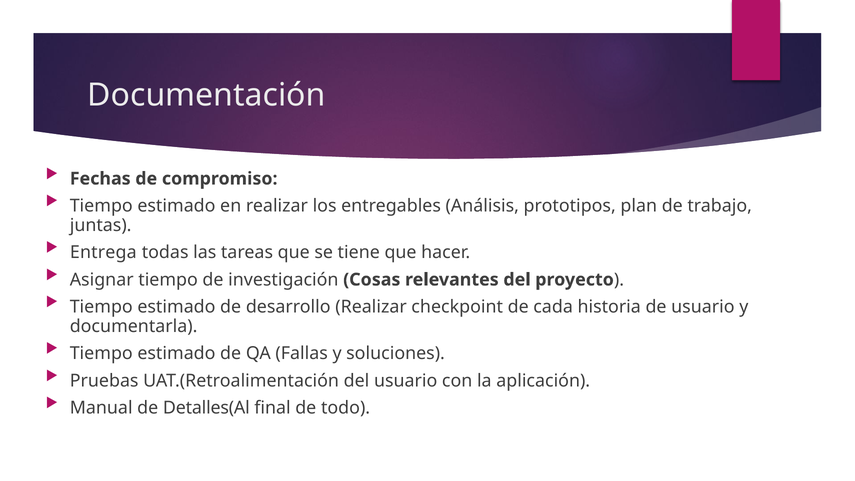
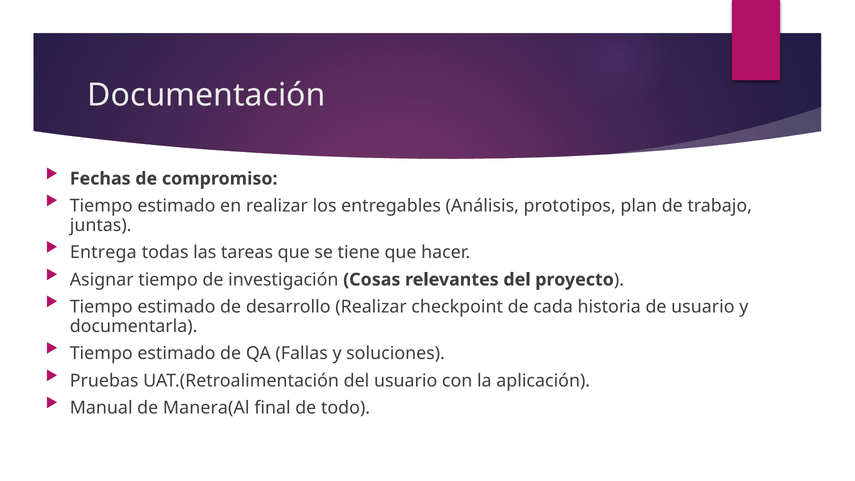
Detalles(Al: Detalles(Al -> Manera(Al
